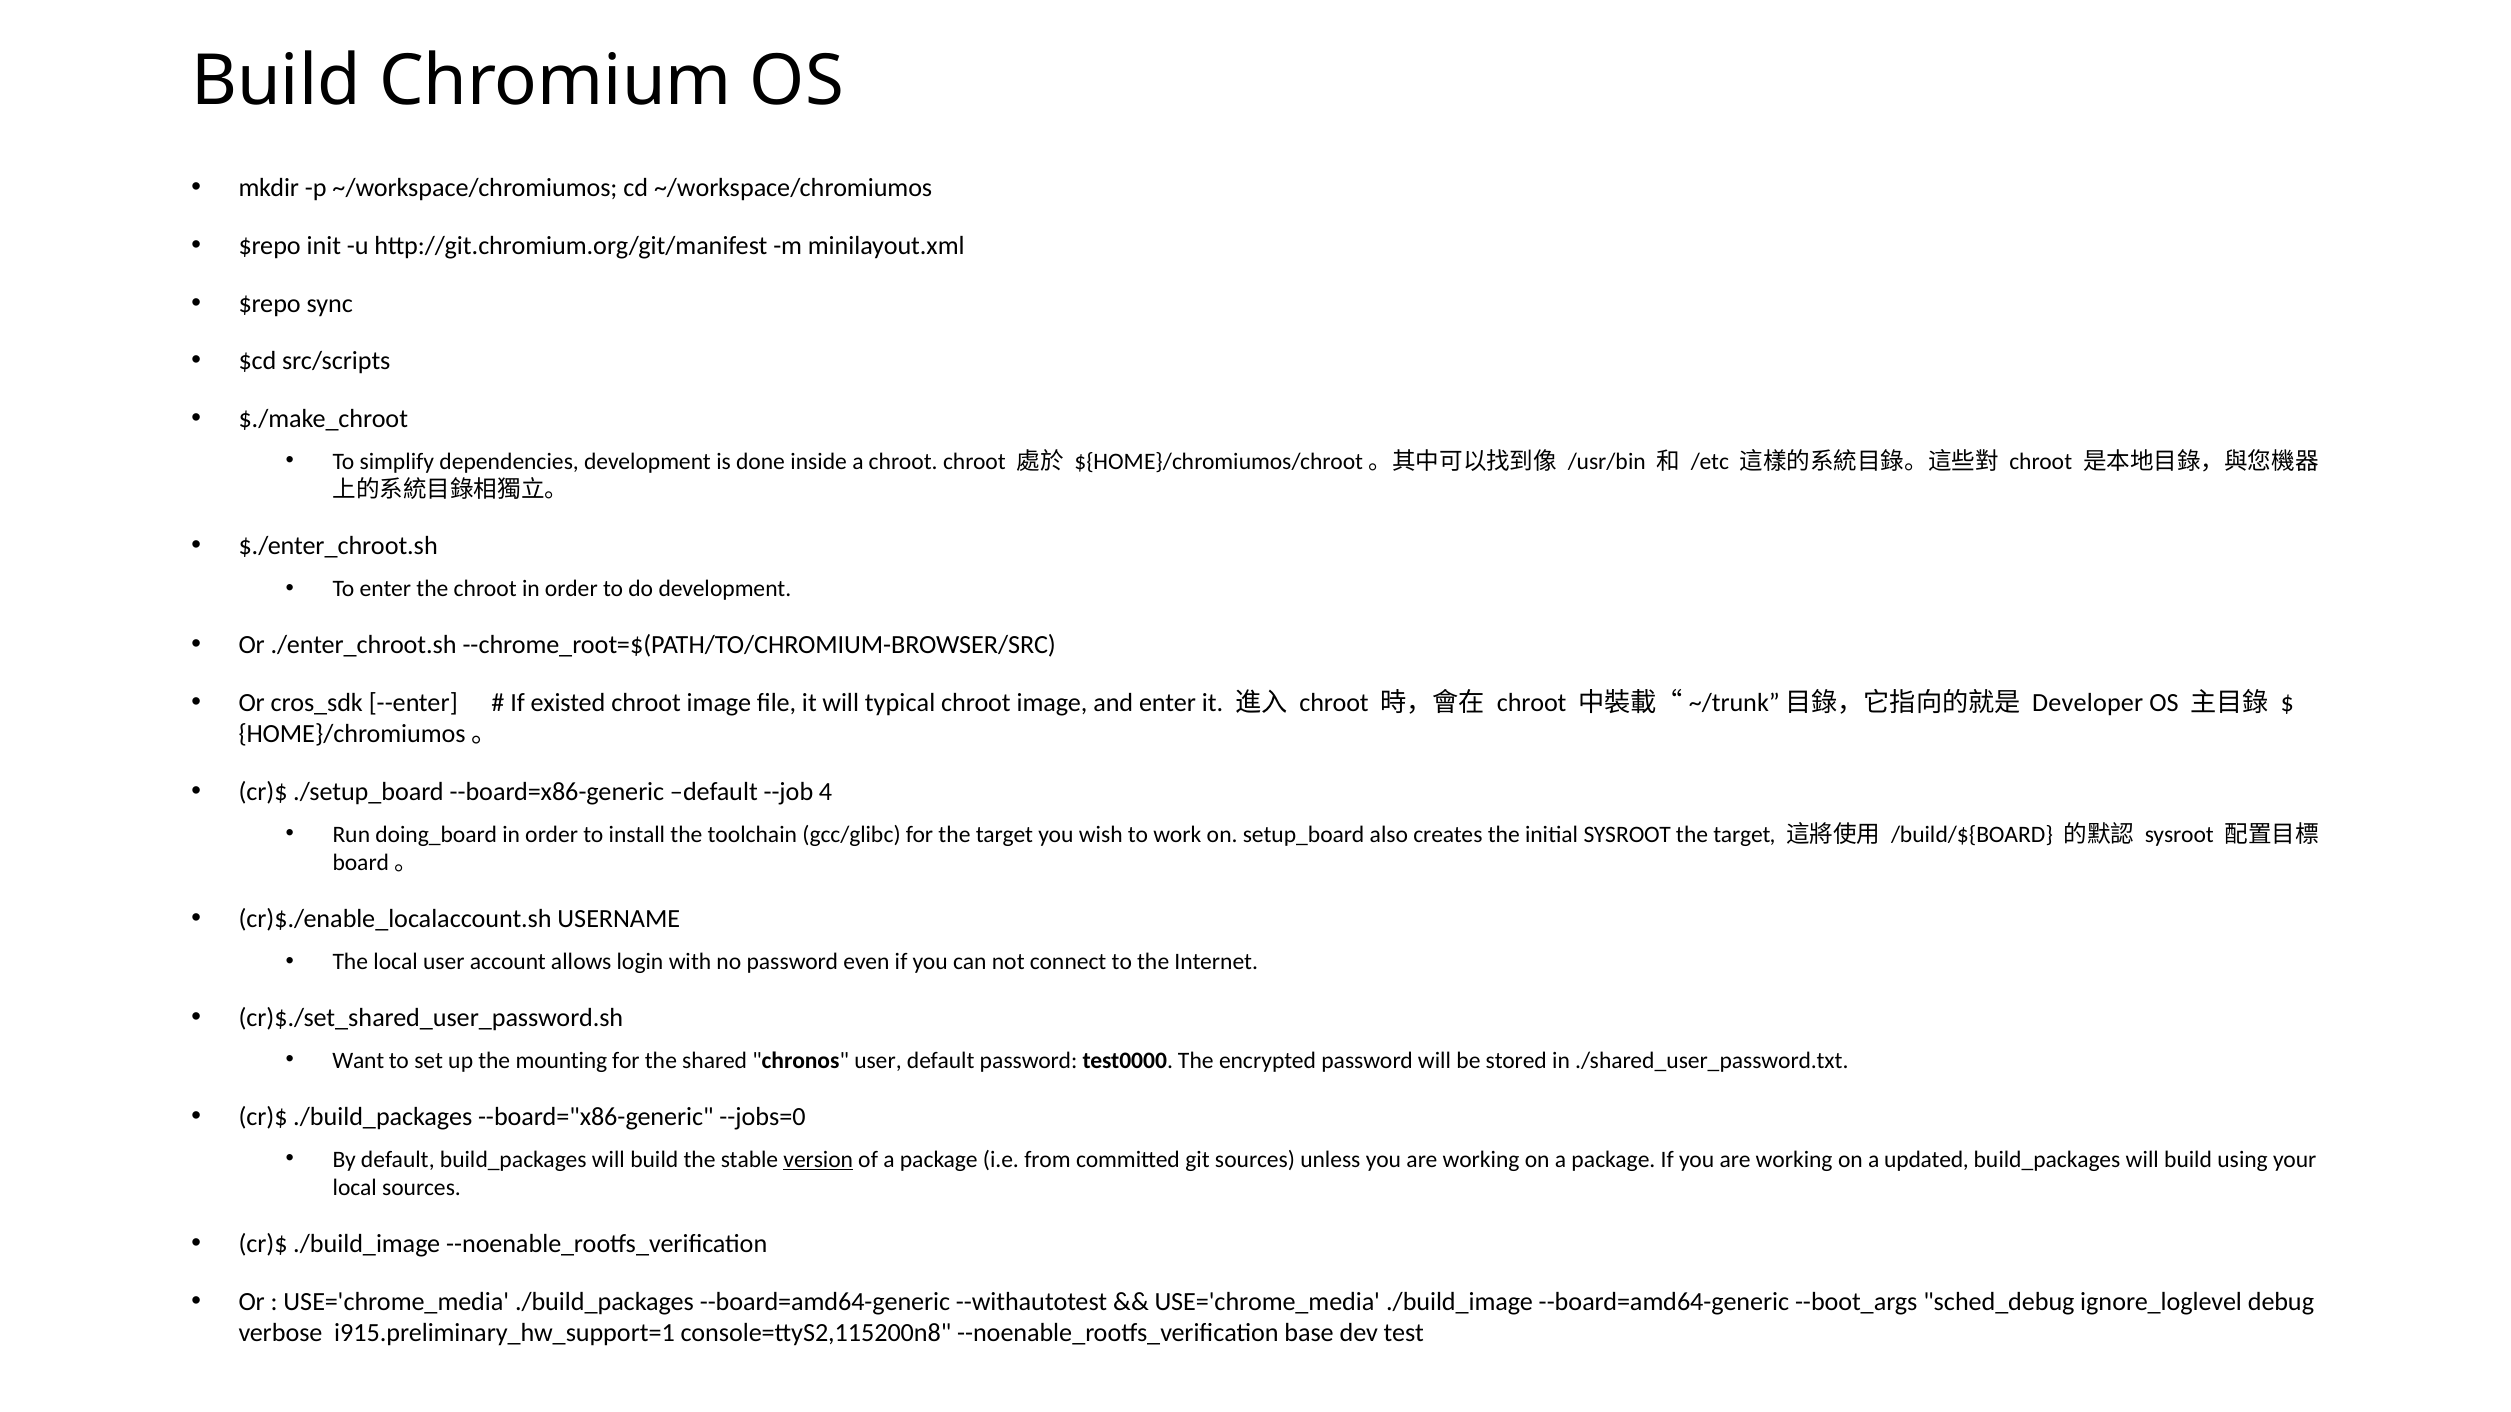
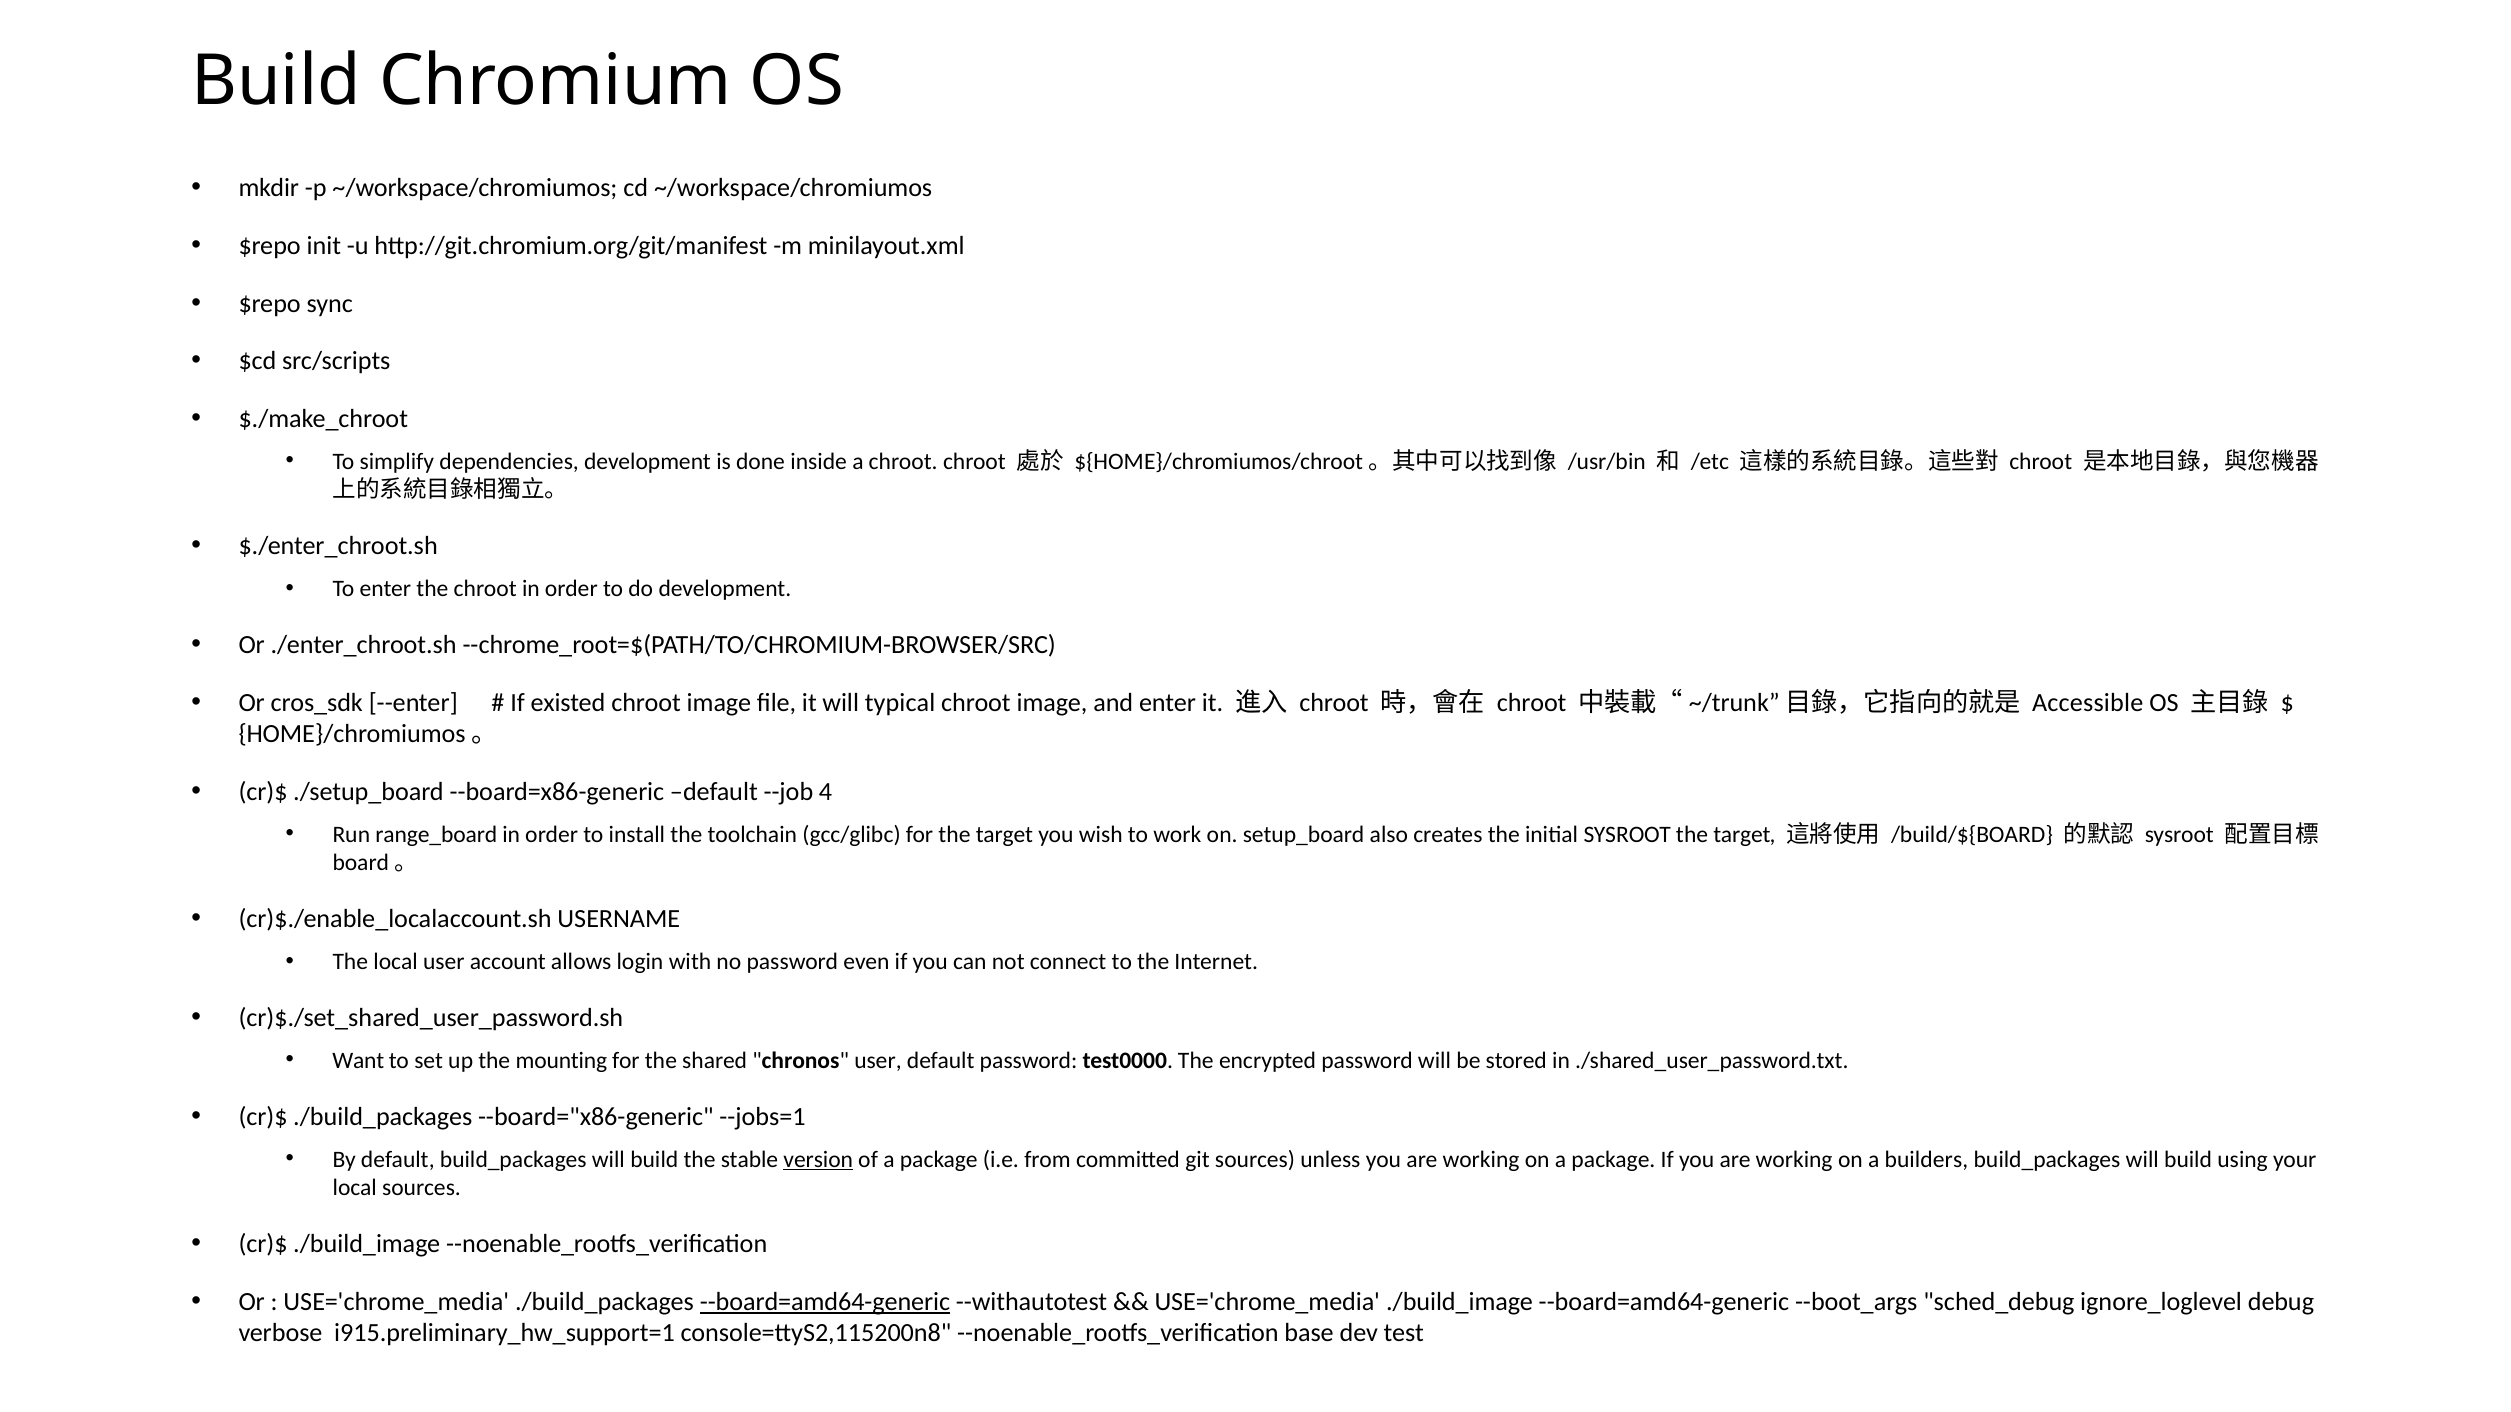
Developer: Developer -> Accessible
doing_board: doing_board -> range_board
--jobs=0: --jobs=0 -> --jobs=1
updated: updated -> builders
--board=amd64-generic at (825, 1302) underline: none -> present
